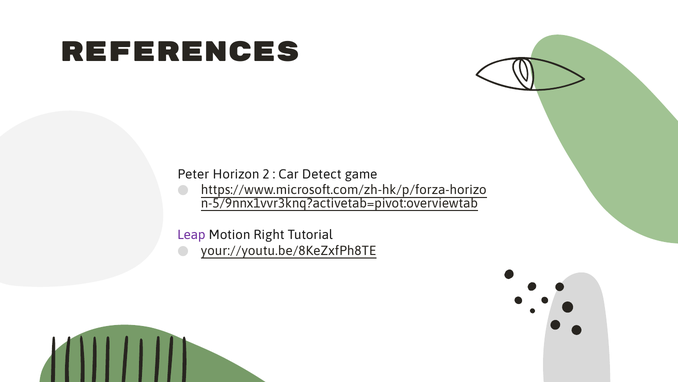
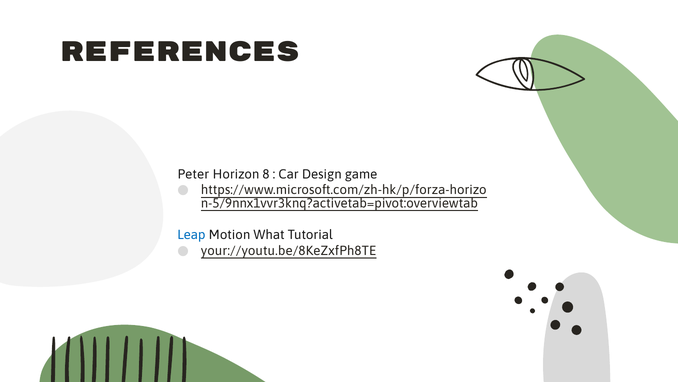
2: 2 -> 8
Detect: Detect -> Design
Leap colour: purple -> blue
Right: Right -> What
